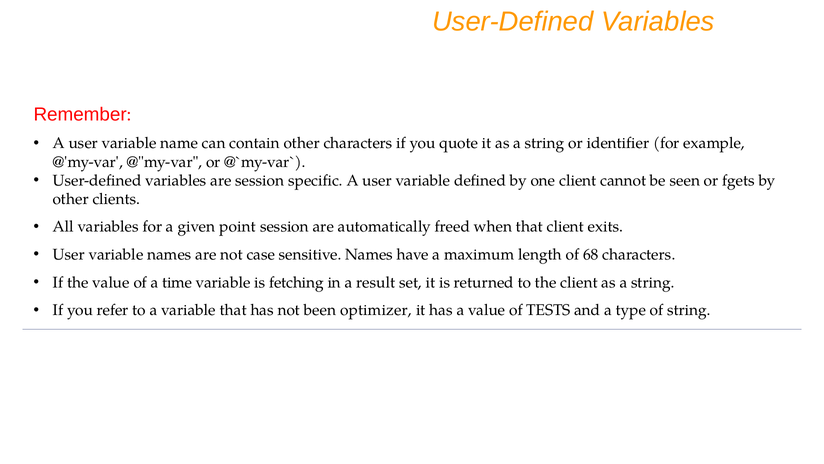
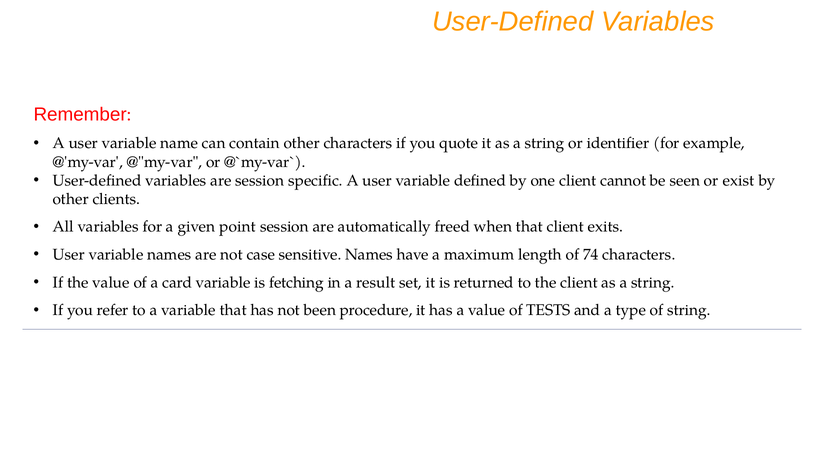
fgets: fgets -> exist
68: 68 -> 74
time: time -> card
optimizer: optimizer -> procedure
